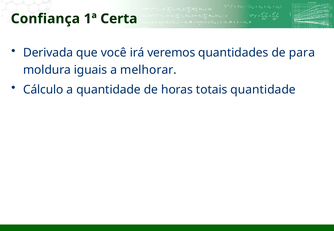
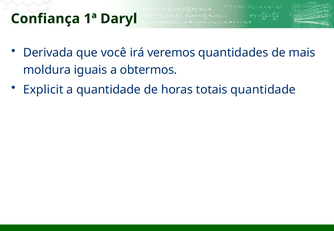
Certa: Certa -> Daryl
para: para -> mais
melhorar: melhorar -> obtermos
Cálculo: Cálculo -> Explicit
